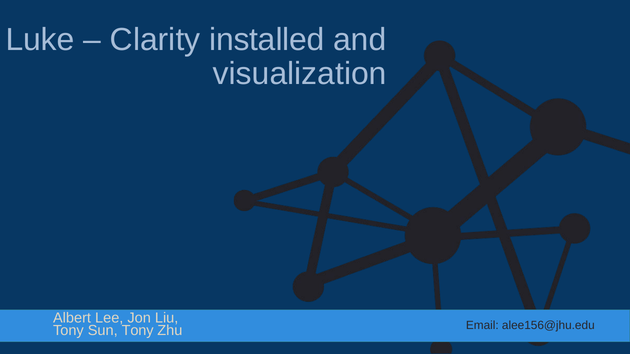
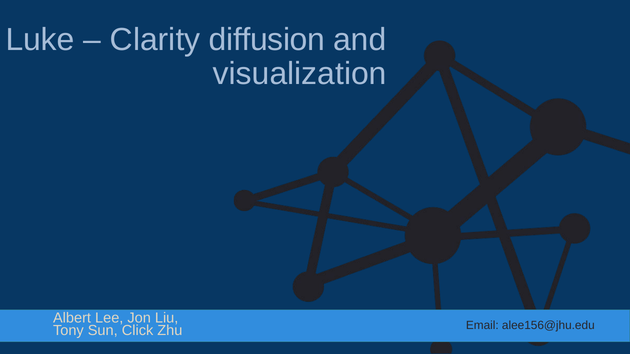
installed: installed -> diffusion
Sun Tony: Tony -> Click
